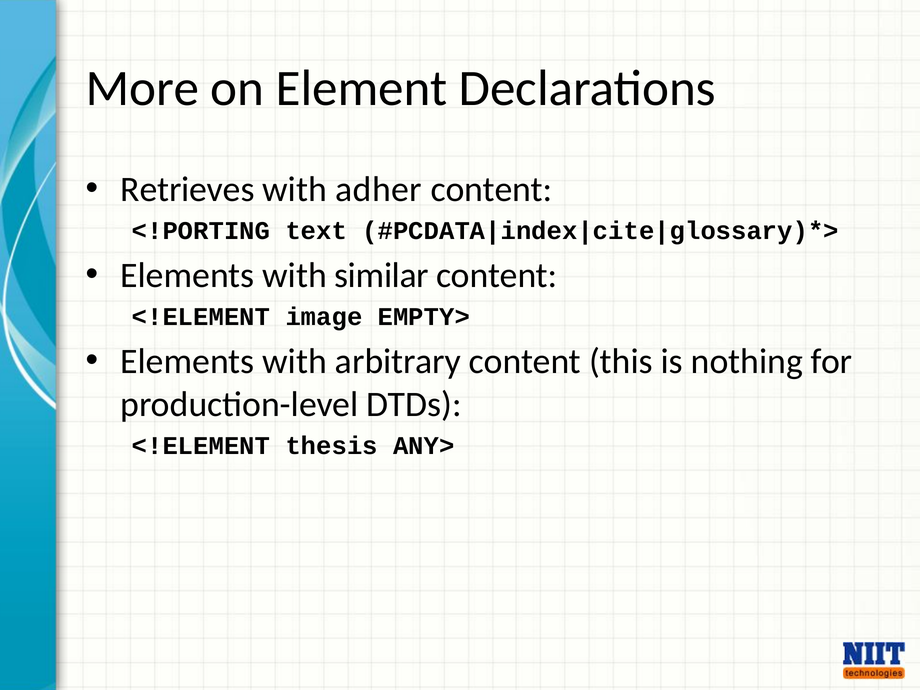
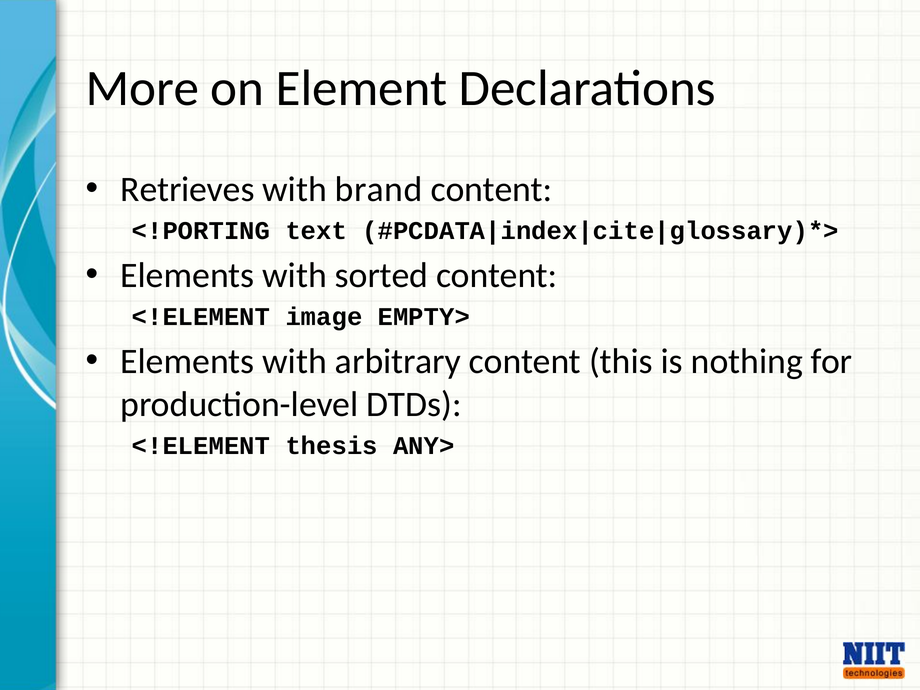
adher: adher -> brand
similar: similar -> sorted
